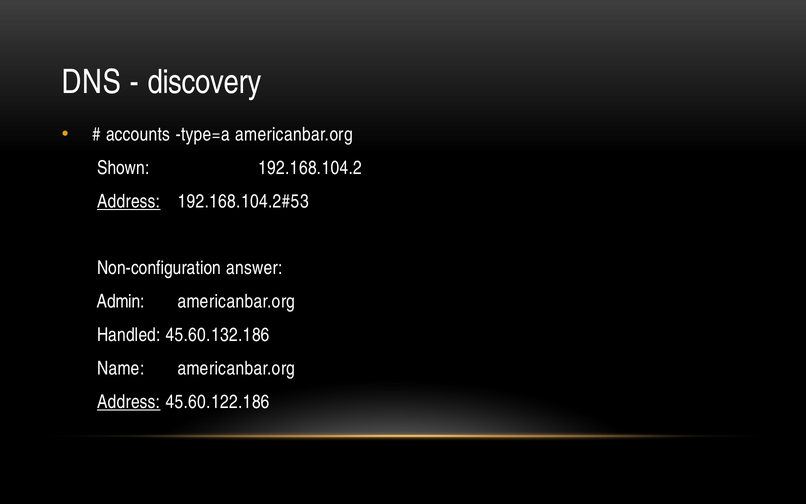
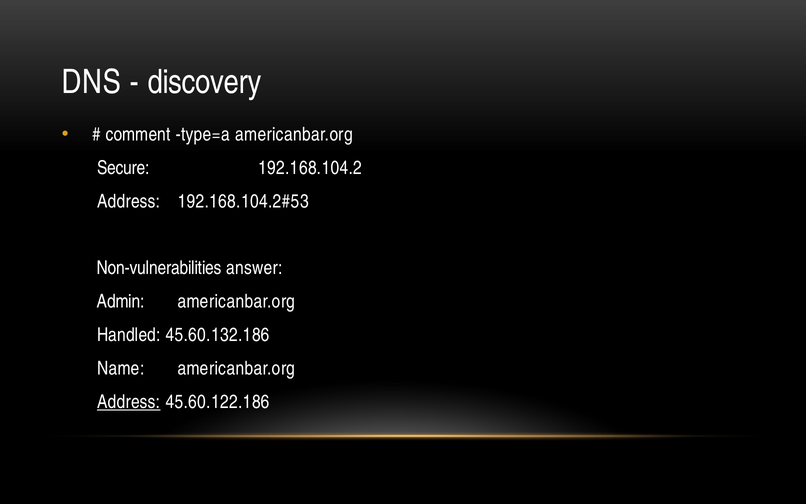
accounts: accounts -> comment
Shown: Shown -> Secure
Address at (129, 201) underline: present -> none
Non-configuration: Non-configuration -> Non-vulnerabilities
